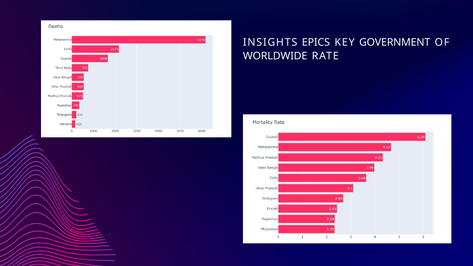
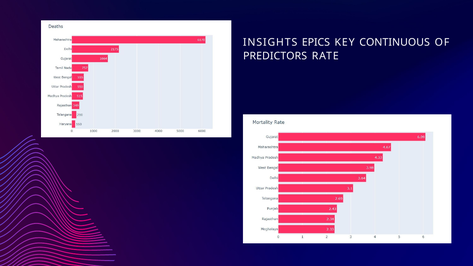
GOVERNMENT: GOVERNMENT -> CONTINUOUS
WORLDWIDE: WORLDWIDE -> PREDICTORS
